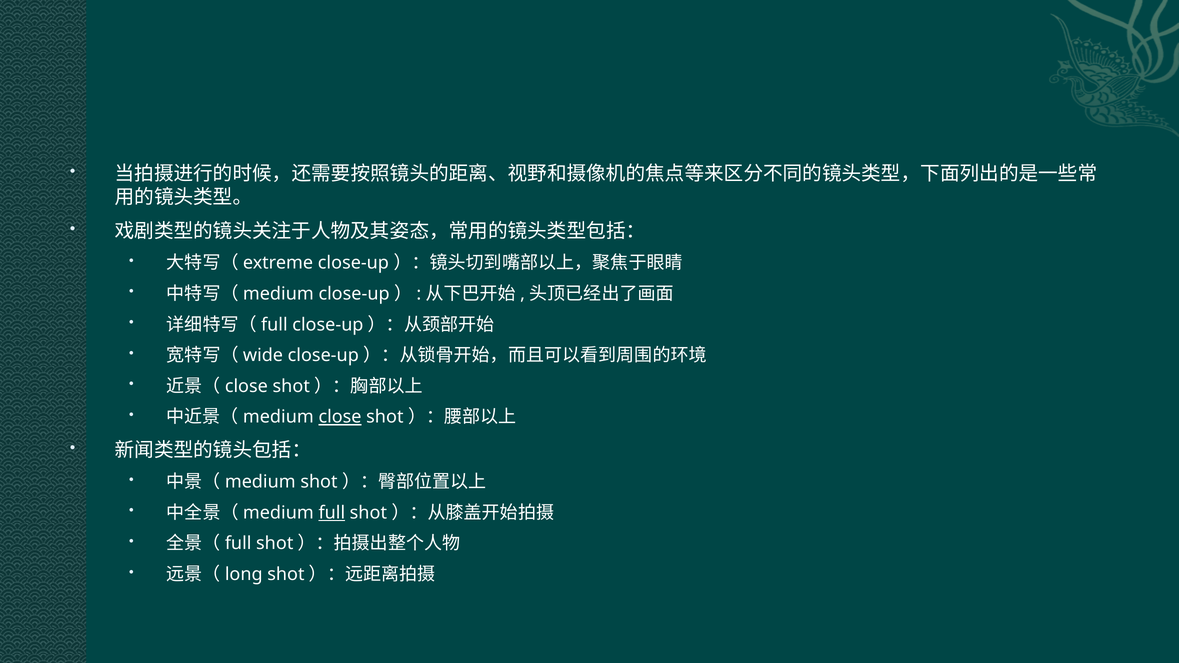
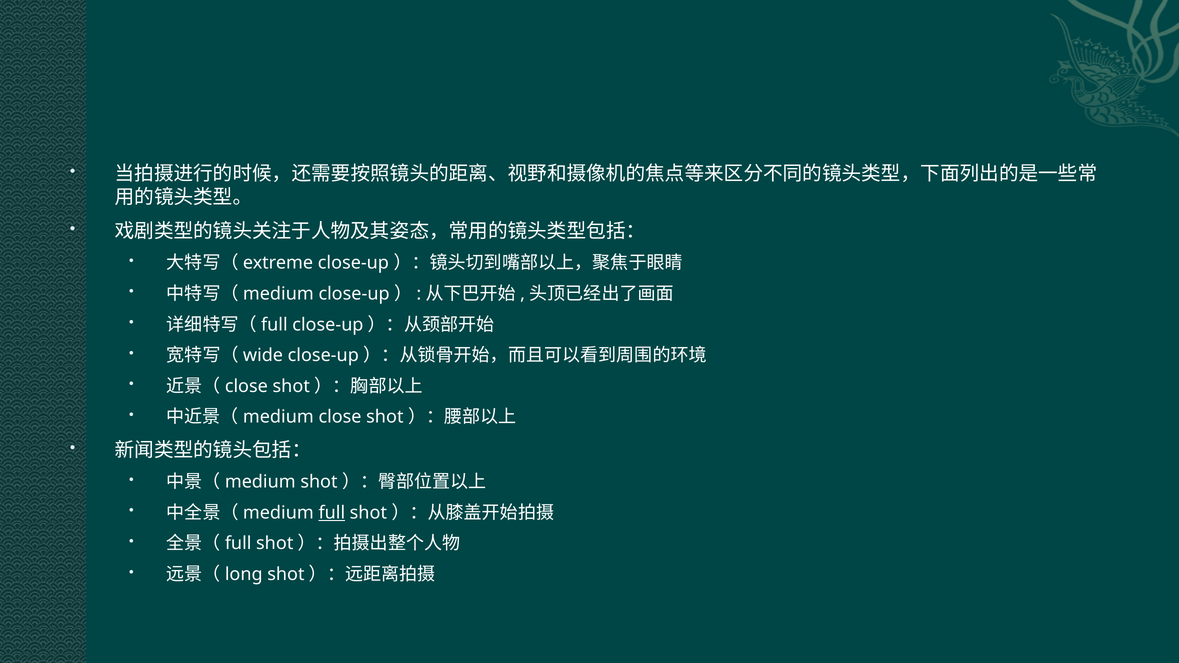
close underline: present -> none
